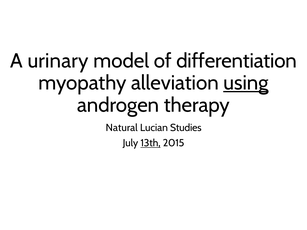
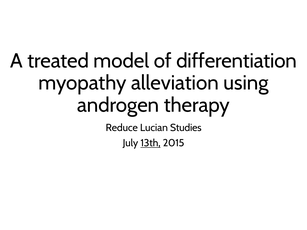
urinary: urinary -> treated
using underline: present -> none
Natural: Natural -> Reduce
